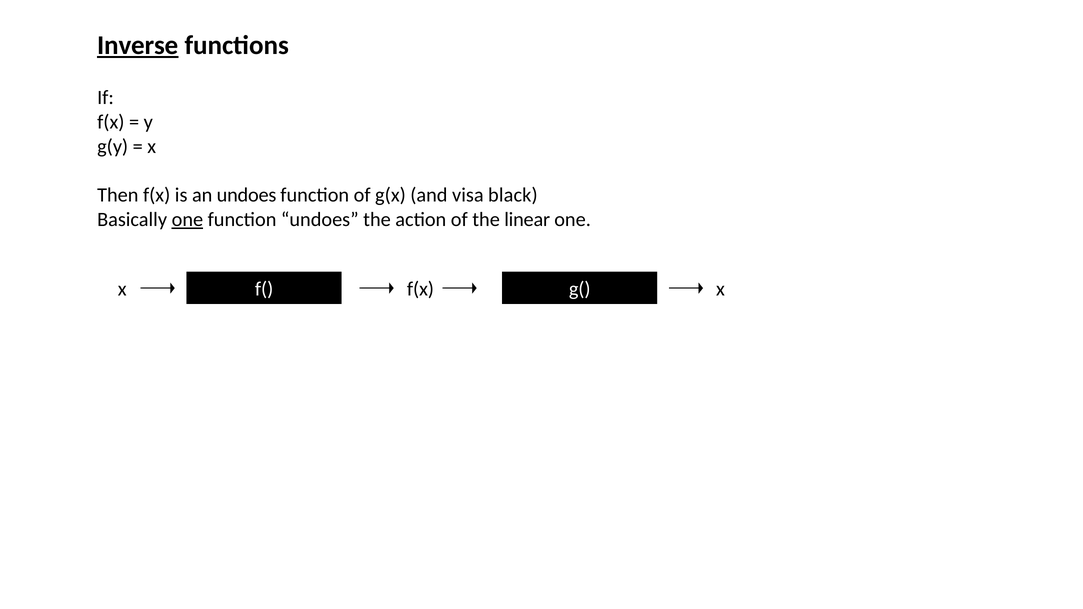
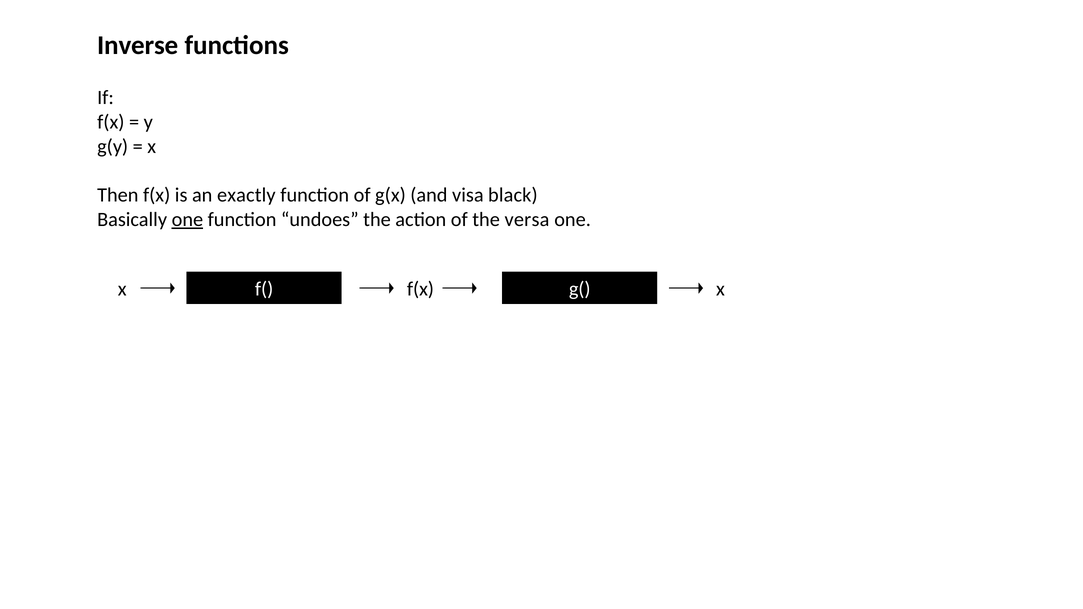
Inverse underline: present -> none
an undoes: undoes -> exactly
linear: linear -> versa
